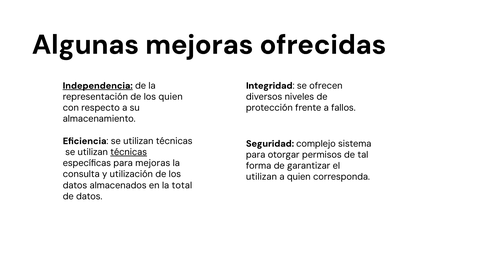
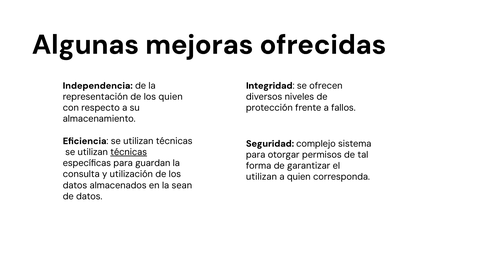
Independencia underline: present -> none
para mejoras: mejoras -> guardan
total: total -> sean
